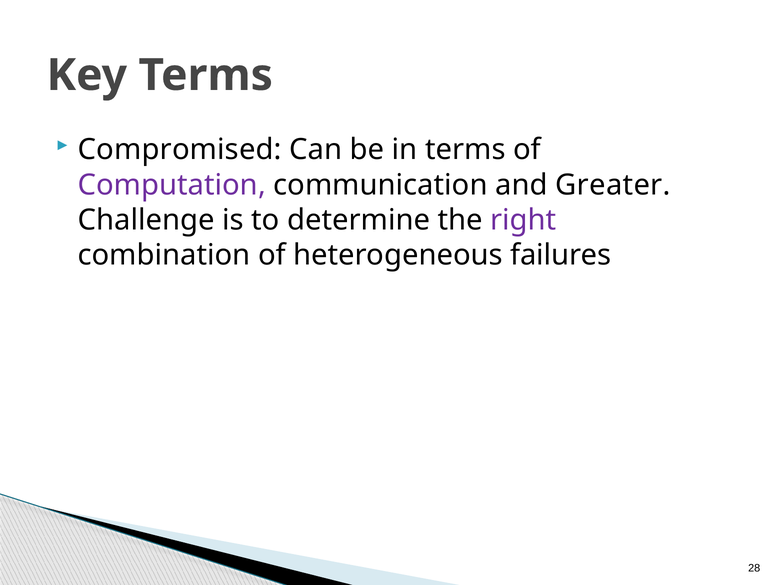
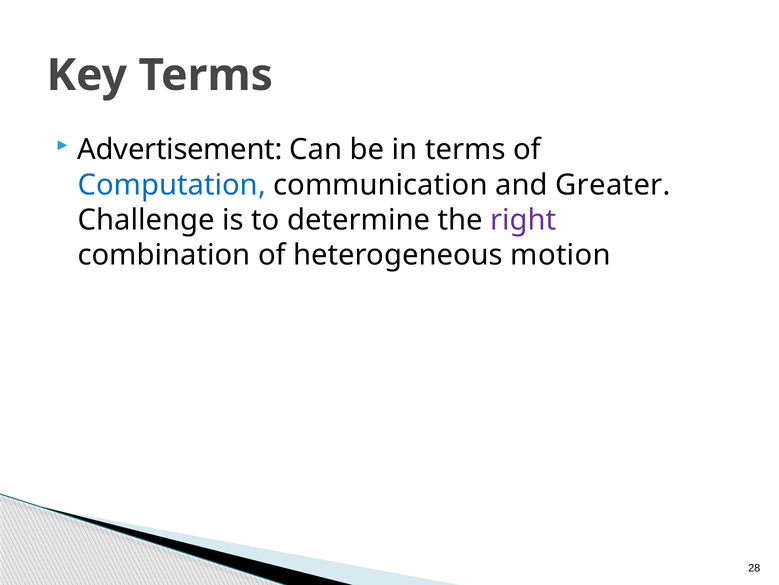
Compromised: Compromised -> Advertisement
Computation colour: purple -> blue
failures: failures -> motion
